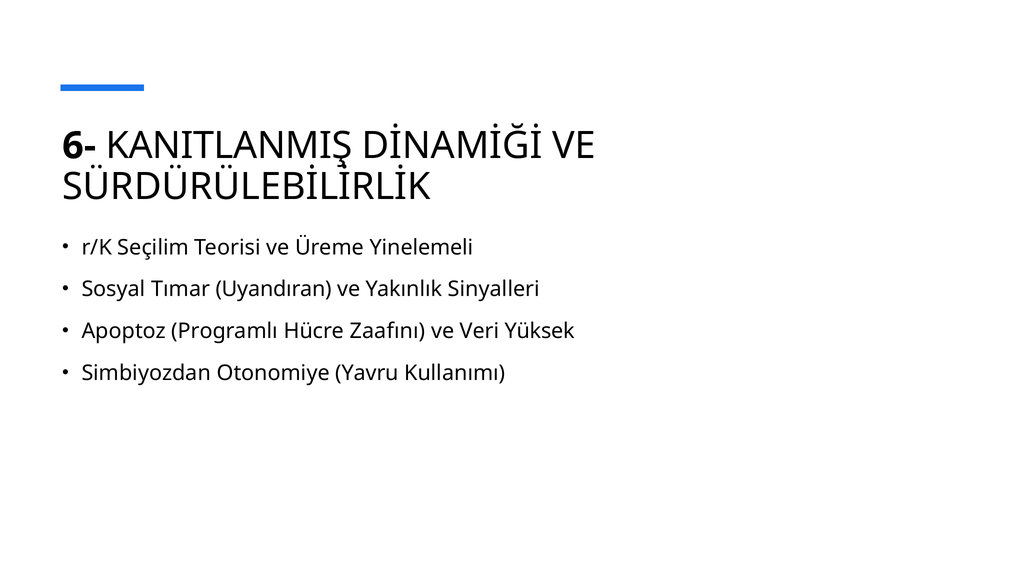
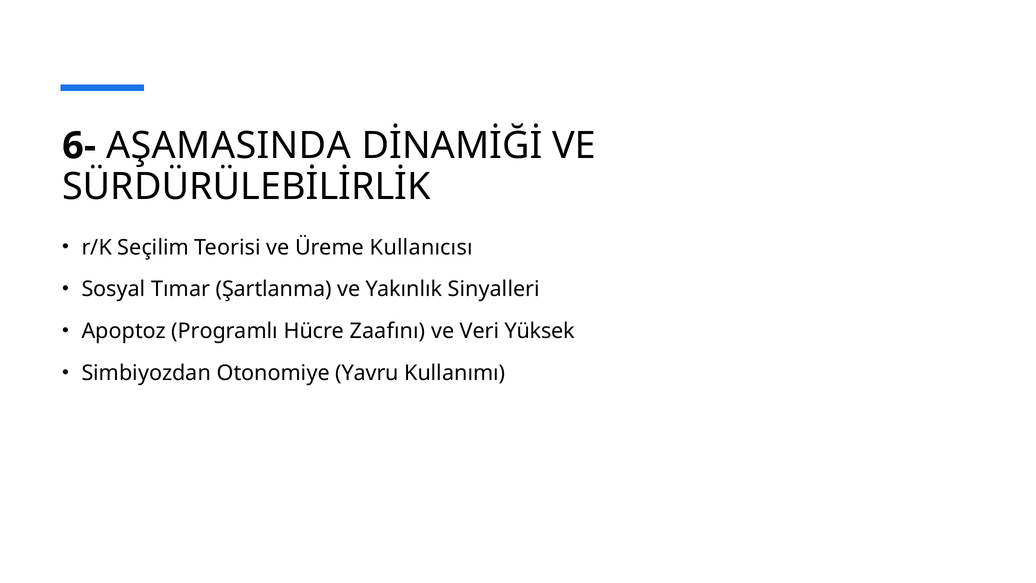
KANITLANMIŞ: KANITLANMIŞ -> AŞAMASINDA
Yinelemeli: Yinelemeli -> Kullanıcısı
Uyandıran: Uyandıran -> Şartlanma
